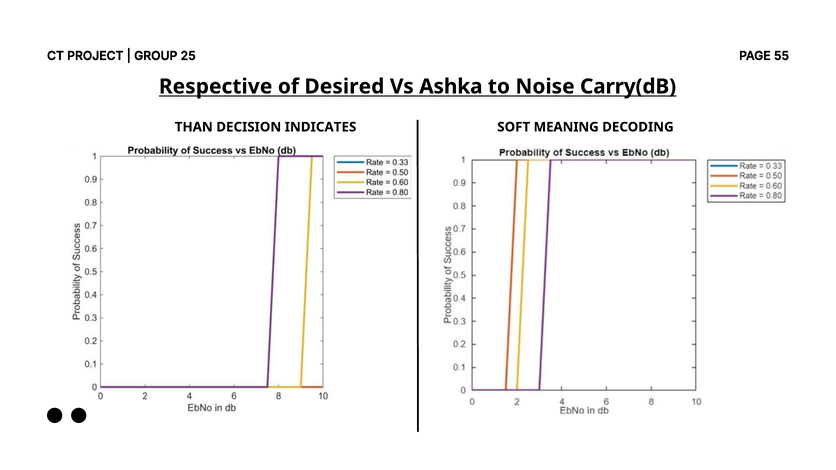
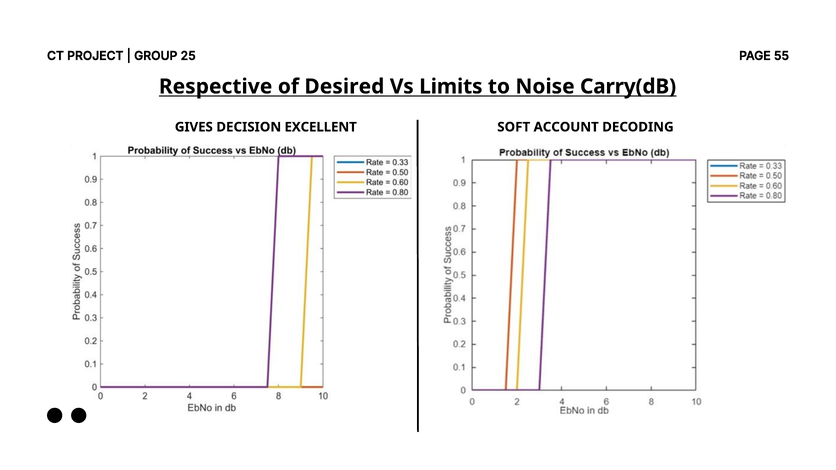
Ashka: Ashka -> Limits
THAN: THAN -> GIVES
INDICATES: INDICATES -> EXCELLENT
MEANING: MEANING -> ACCOUNT
